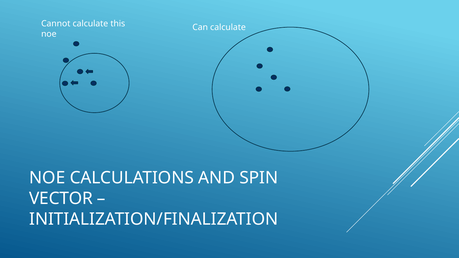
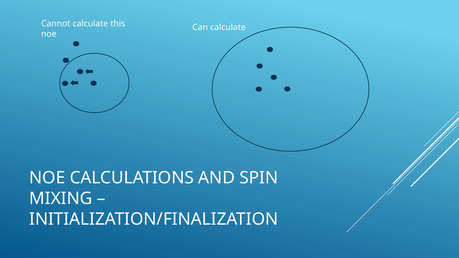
VECTOR: VECTOR -> MIXING
